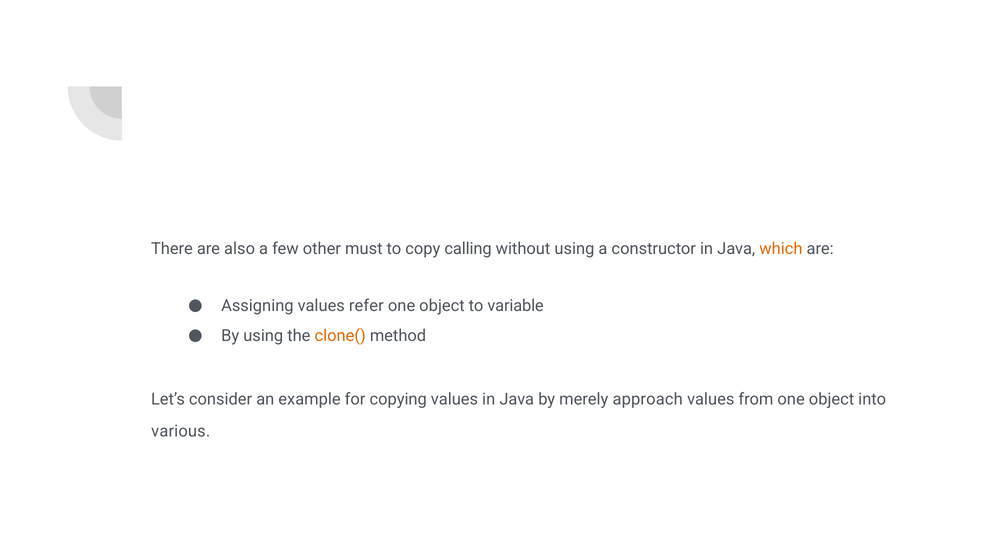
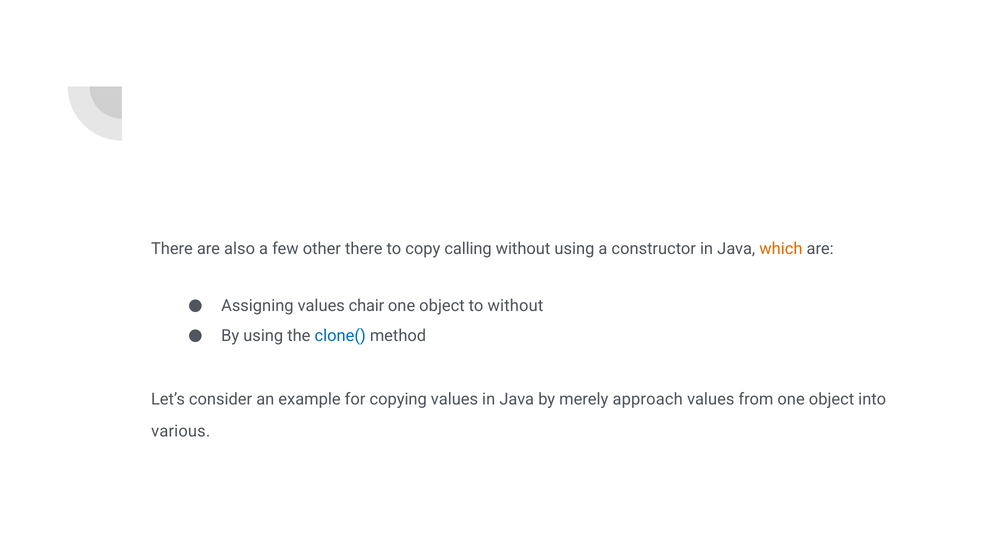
other must: must -> there
refer: refer -> chair
to variable: variable -> without
clone( colour: orange -> blue
